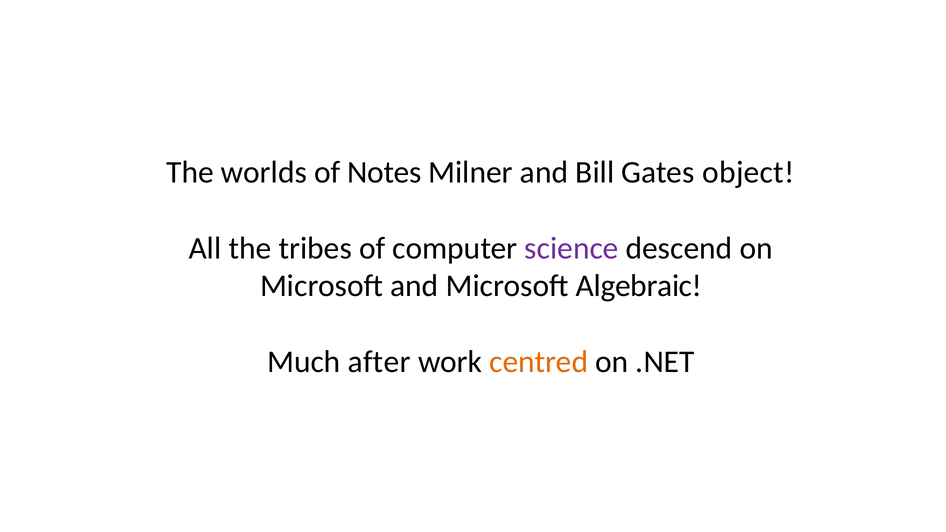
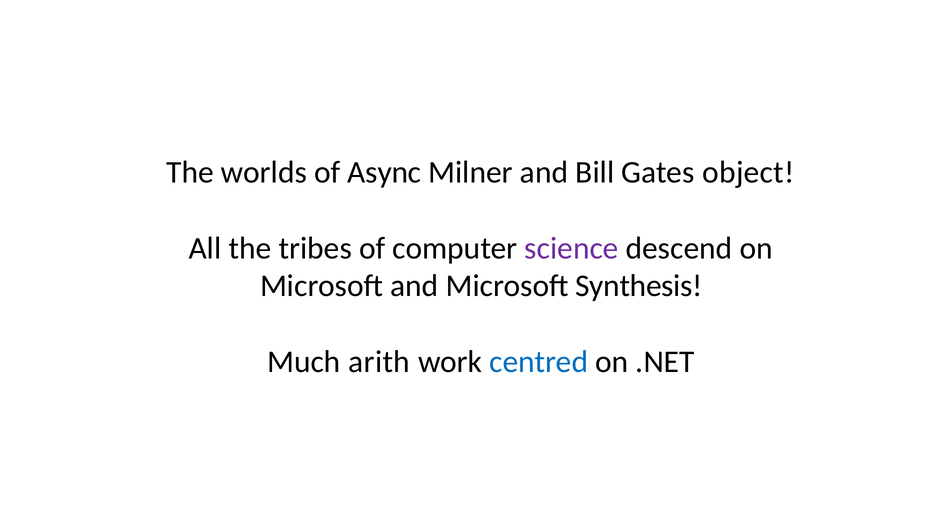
Notes: Notes -> Async
Algebraic: Algebraic -> Synthesis
after: after -> arith
centred colour: orange -> blue
